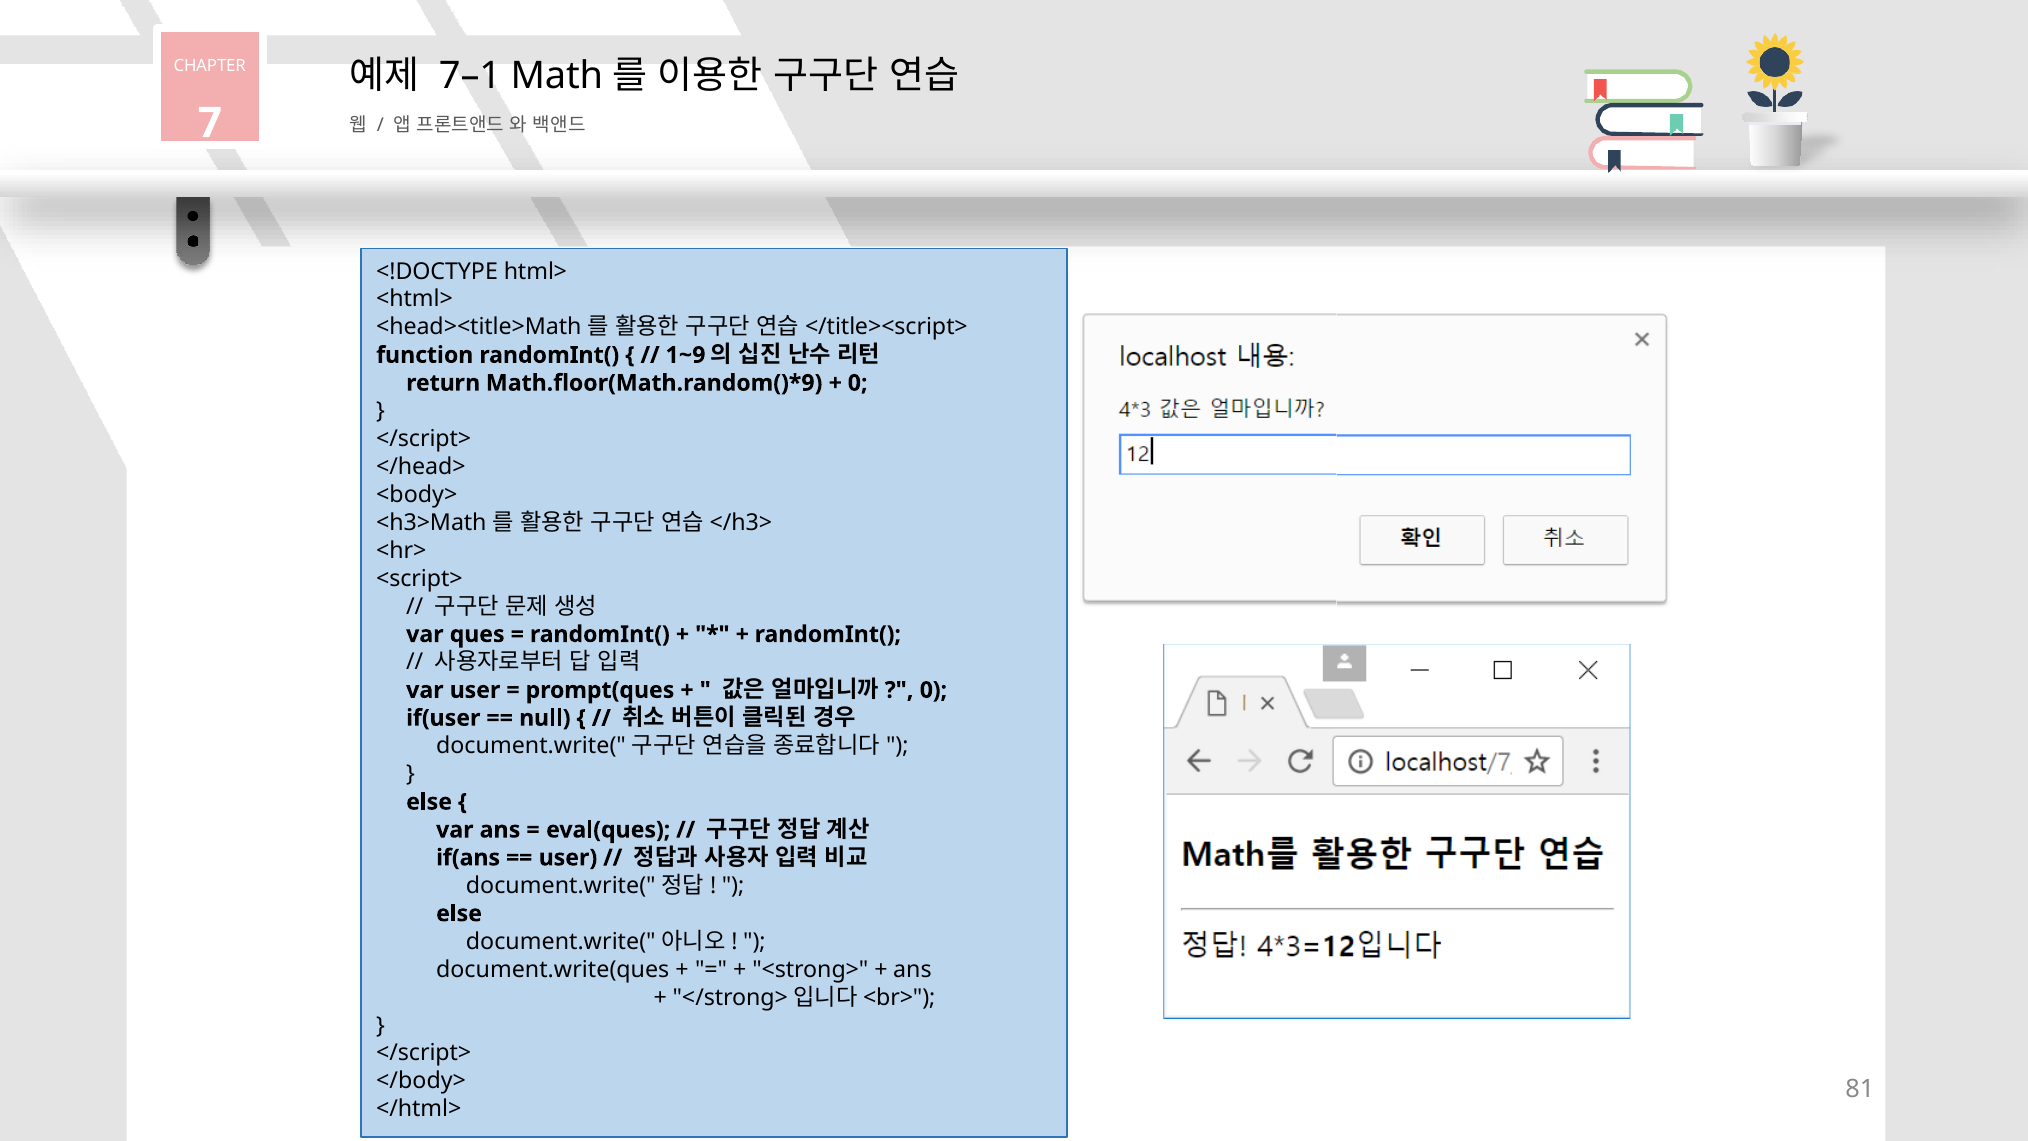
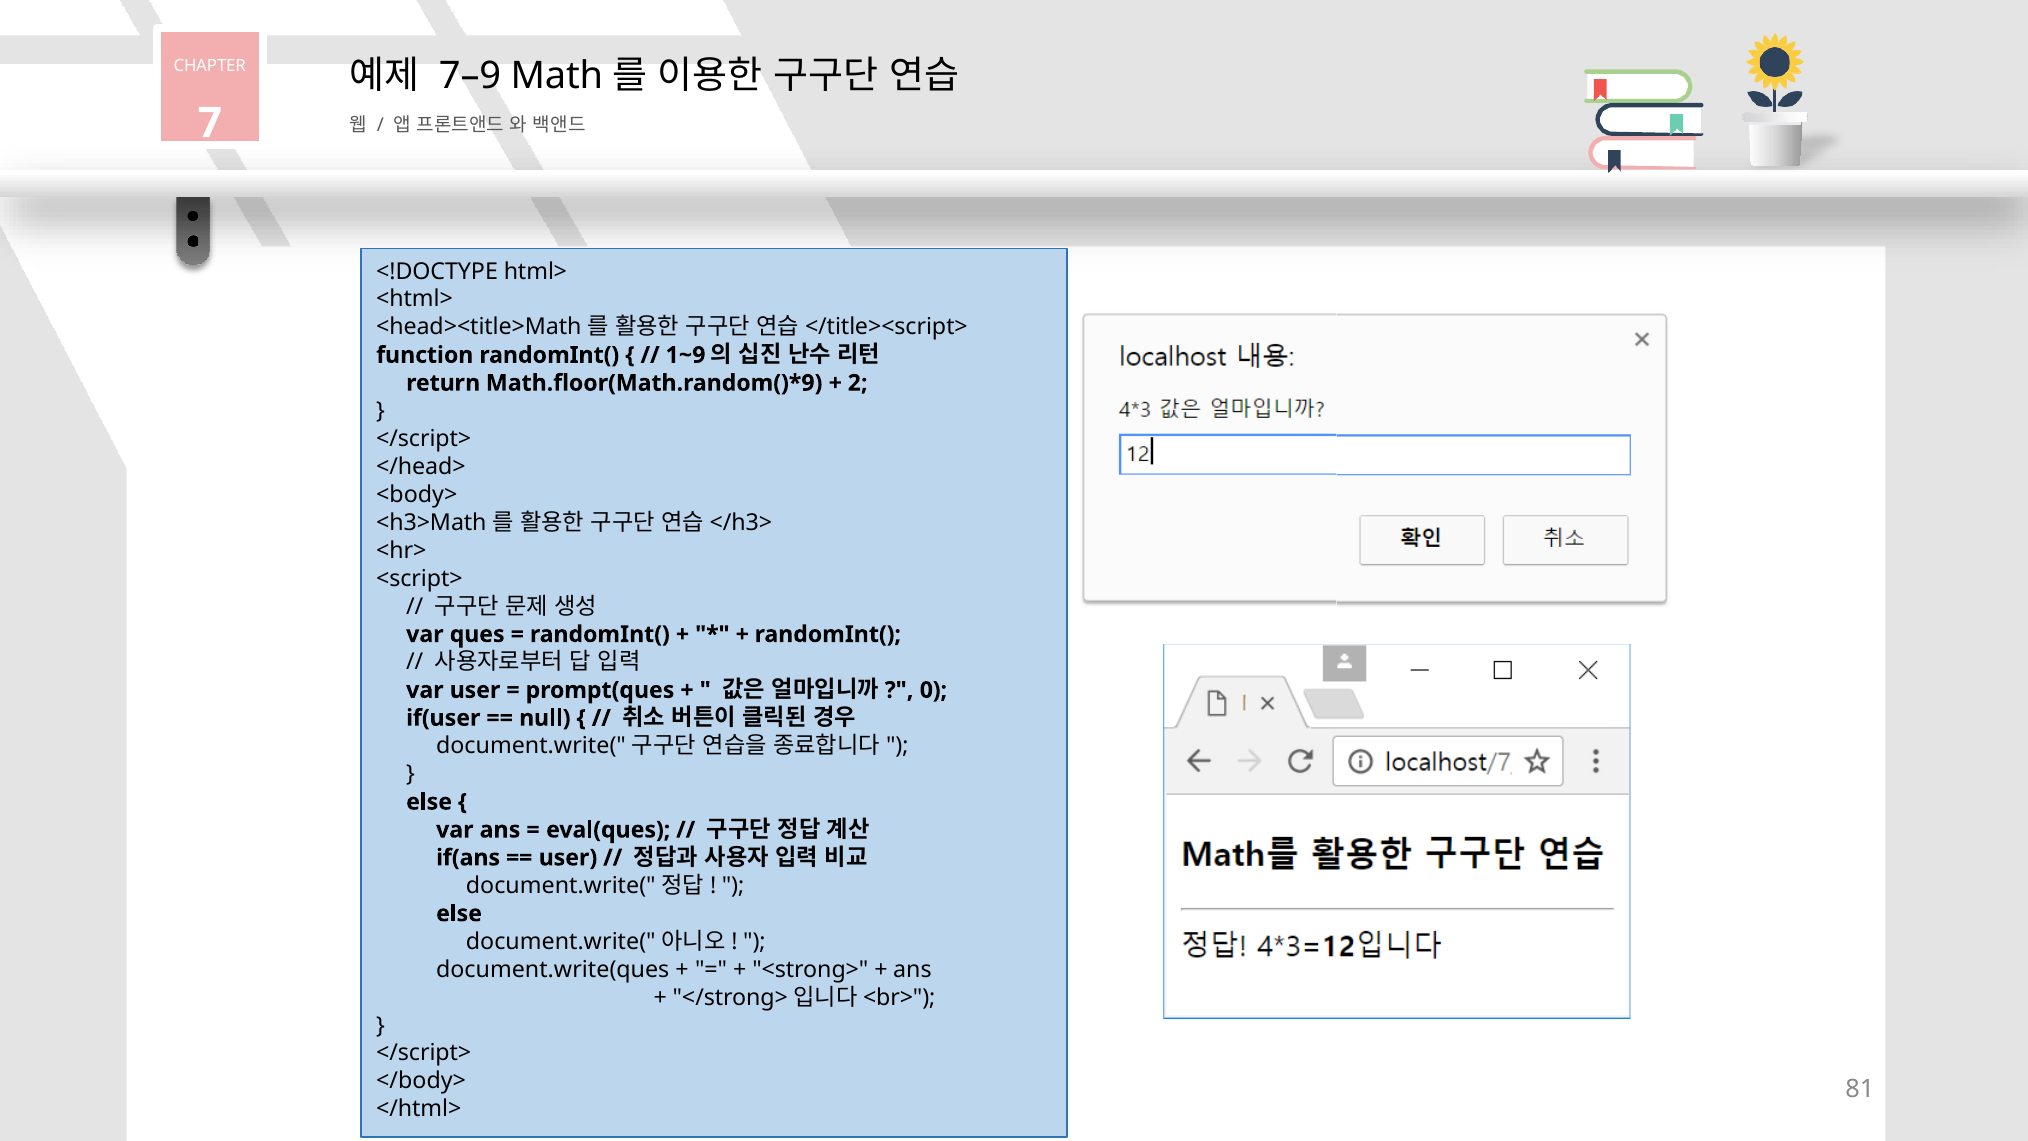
7–1: 7–1 -> 7–9
0 at (858, 383): 0 -> 2
